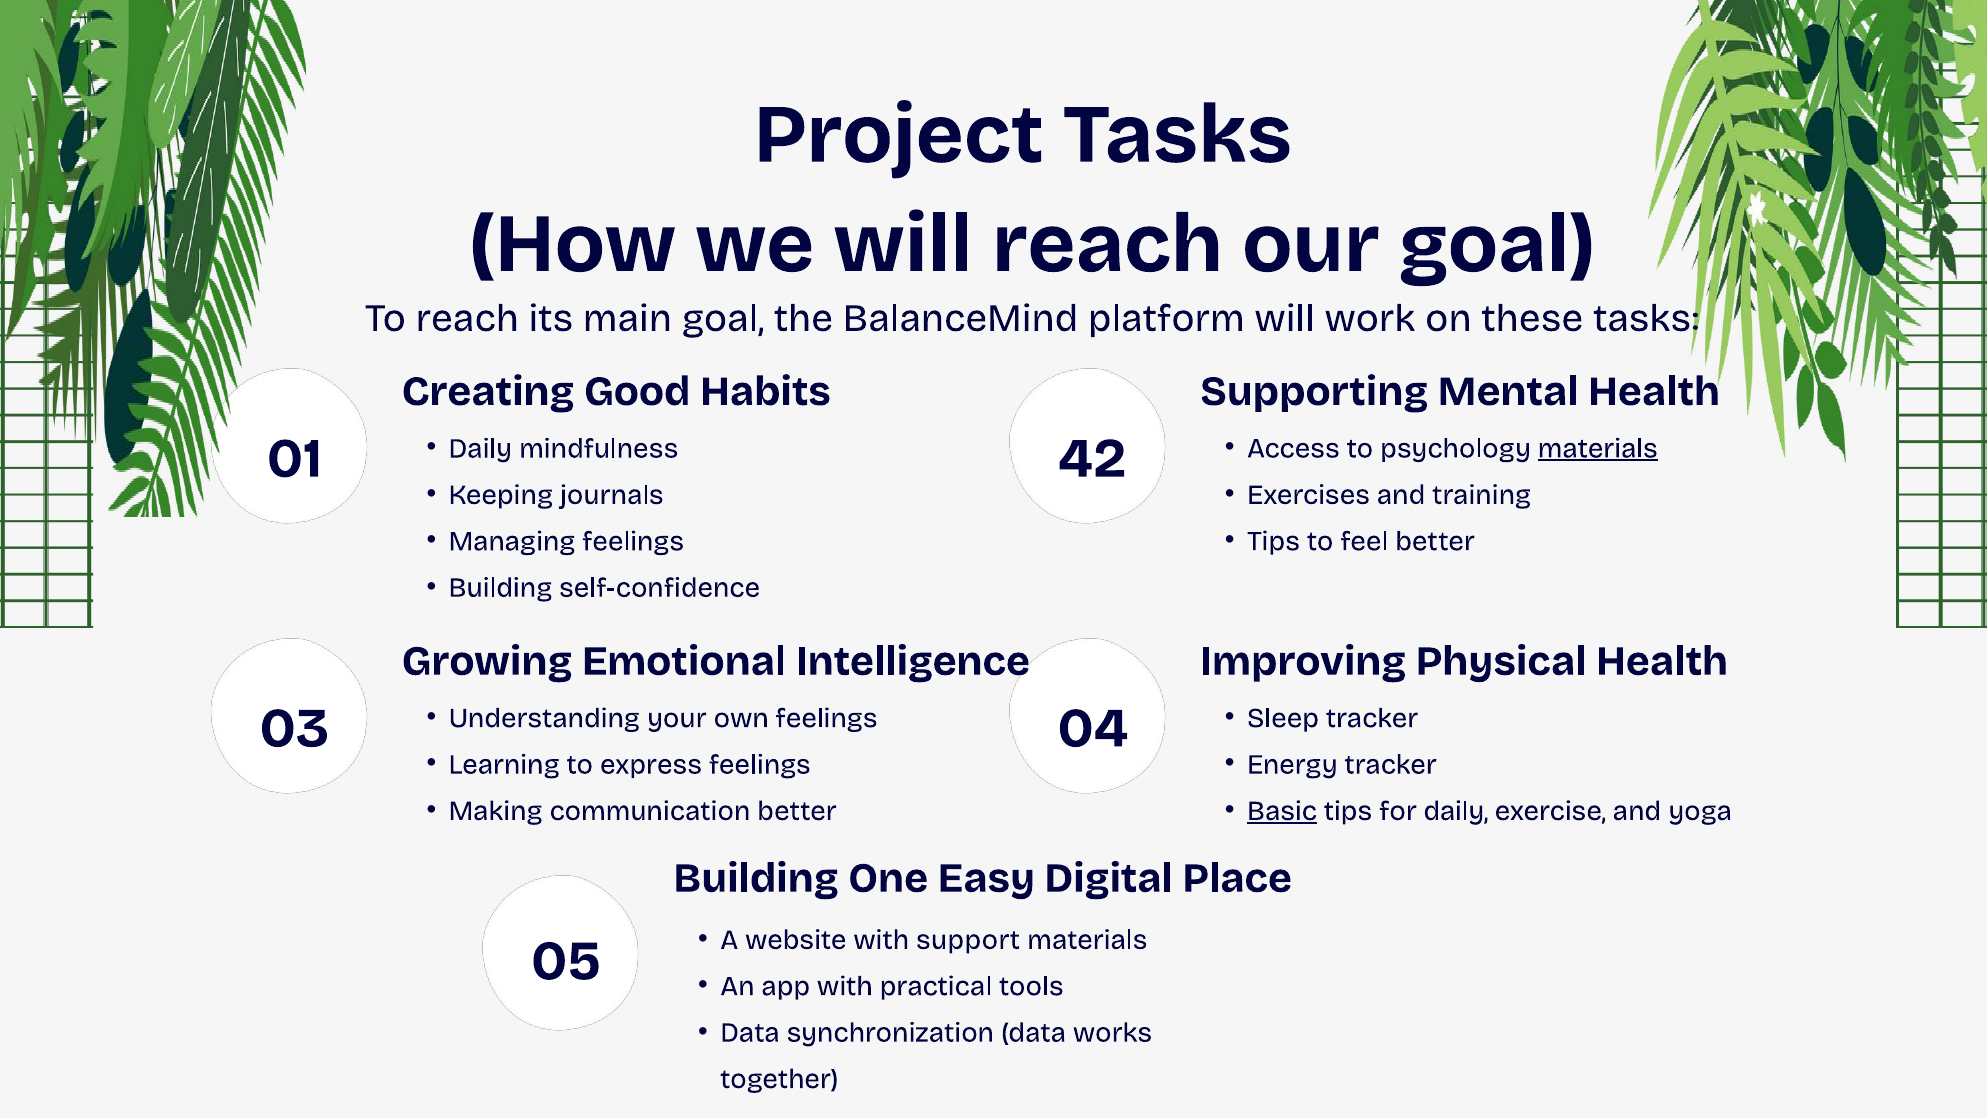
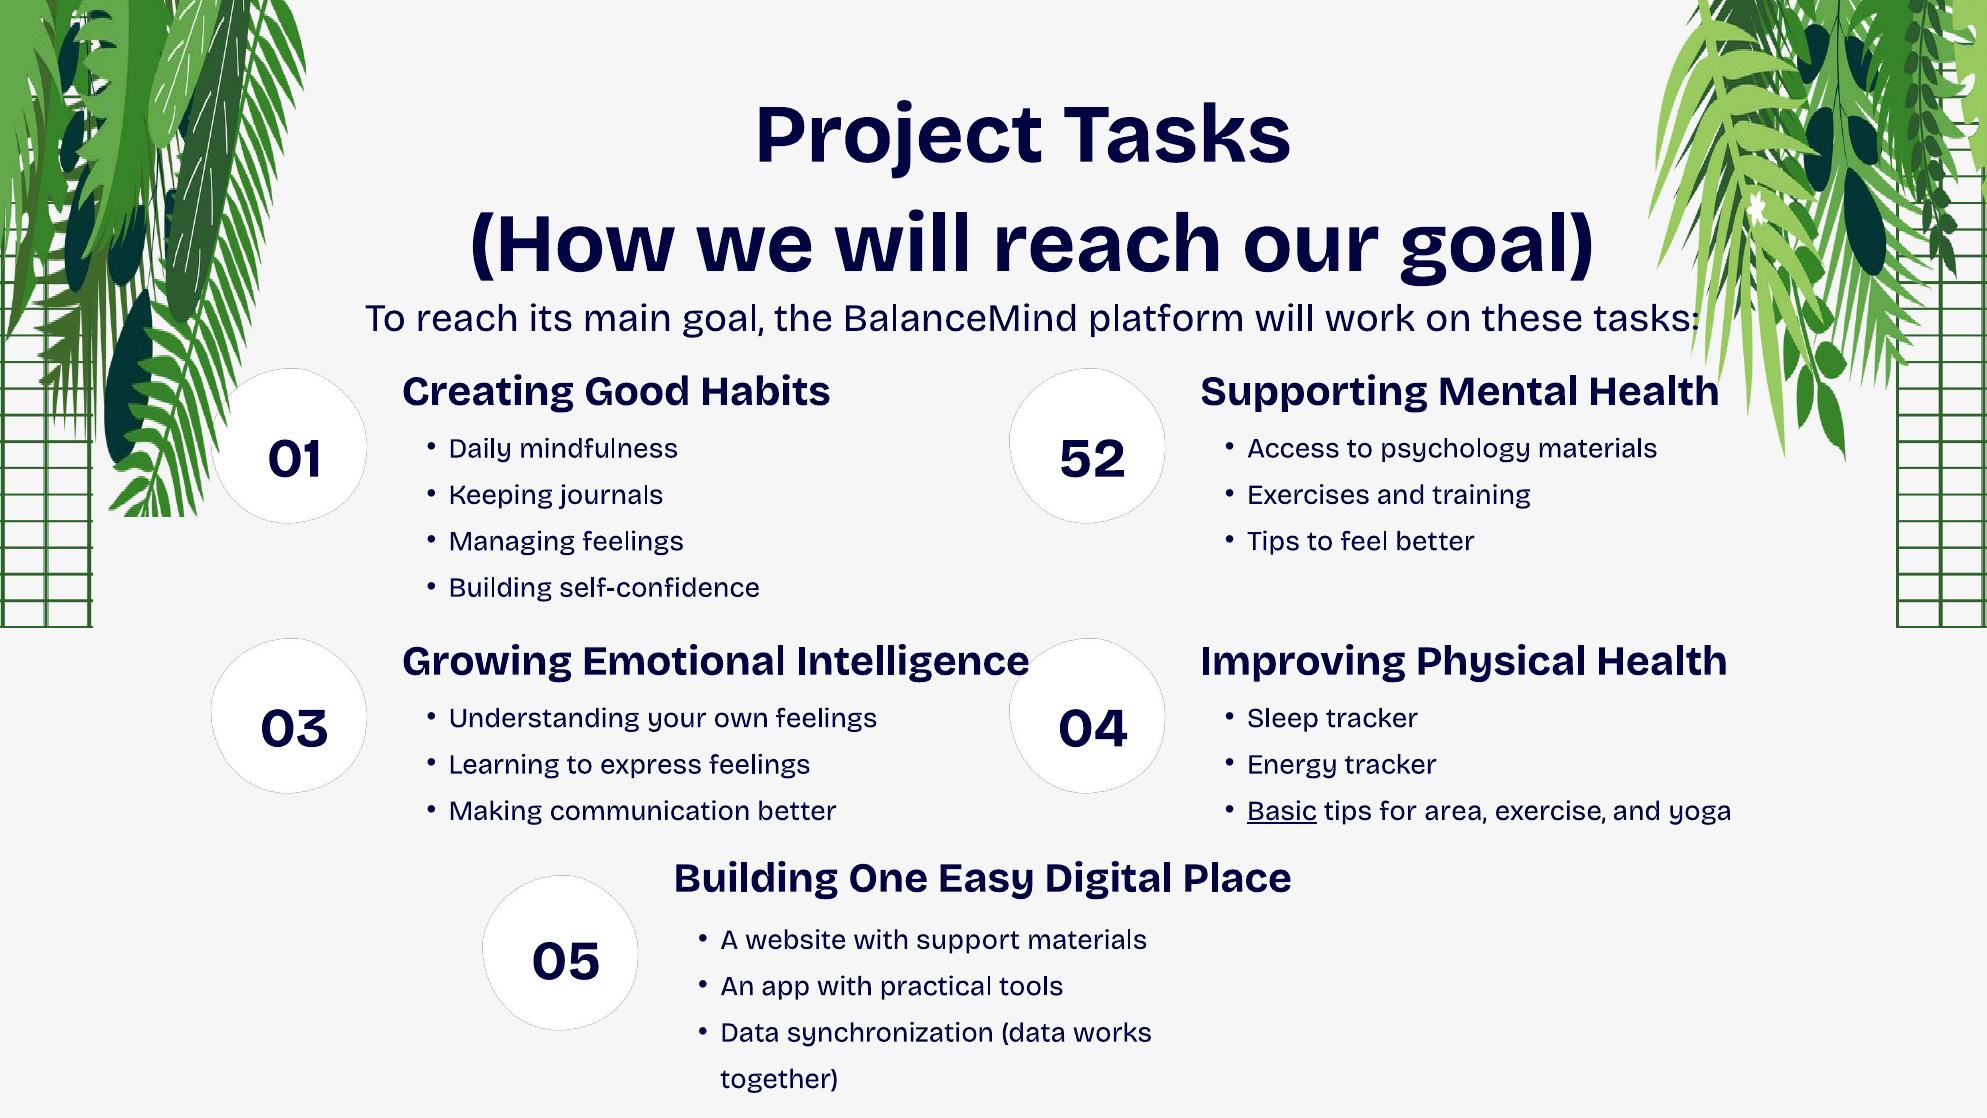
materials at (1598, 448) underline: present -> none
42: 42 -> 52
for daily: daily -> area
